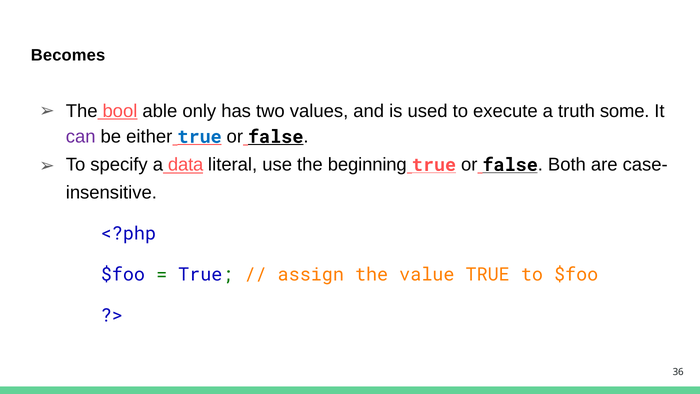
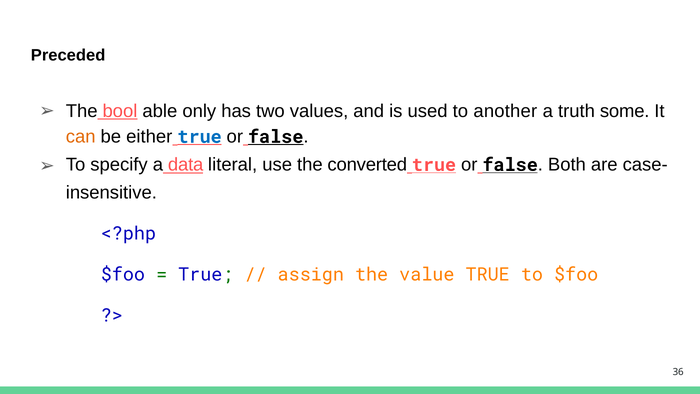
Becomes: Becomes -> Preceded
execute: execute -> another
can colour: purple -> orange
beginning: beginning -> converted
